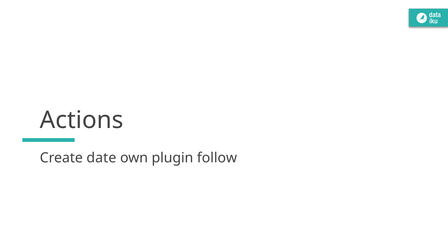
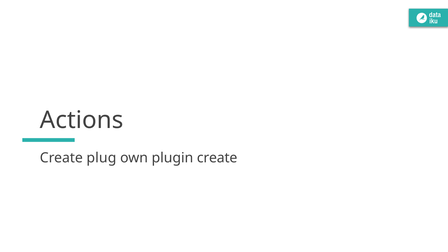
date: date -> plug
plugin follow: follow -> create
